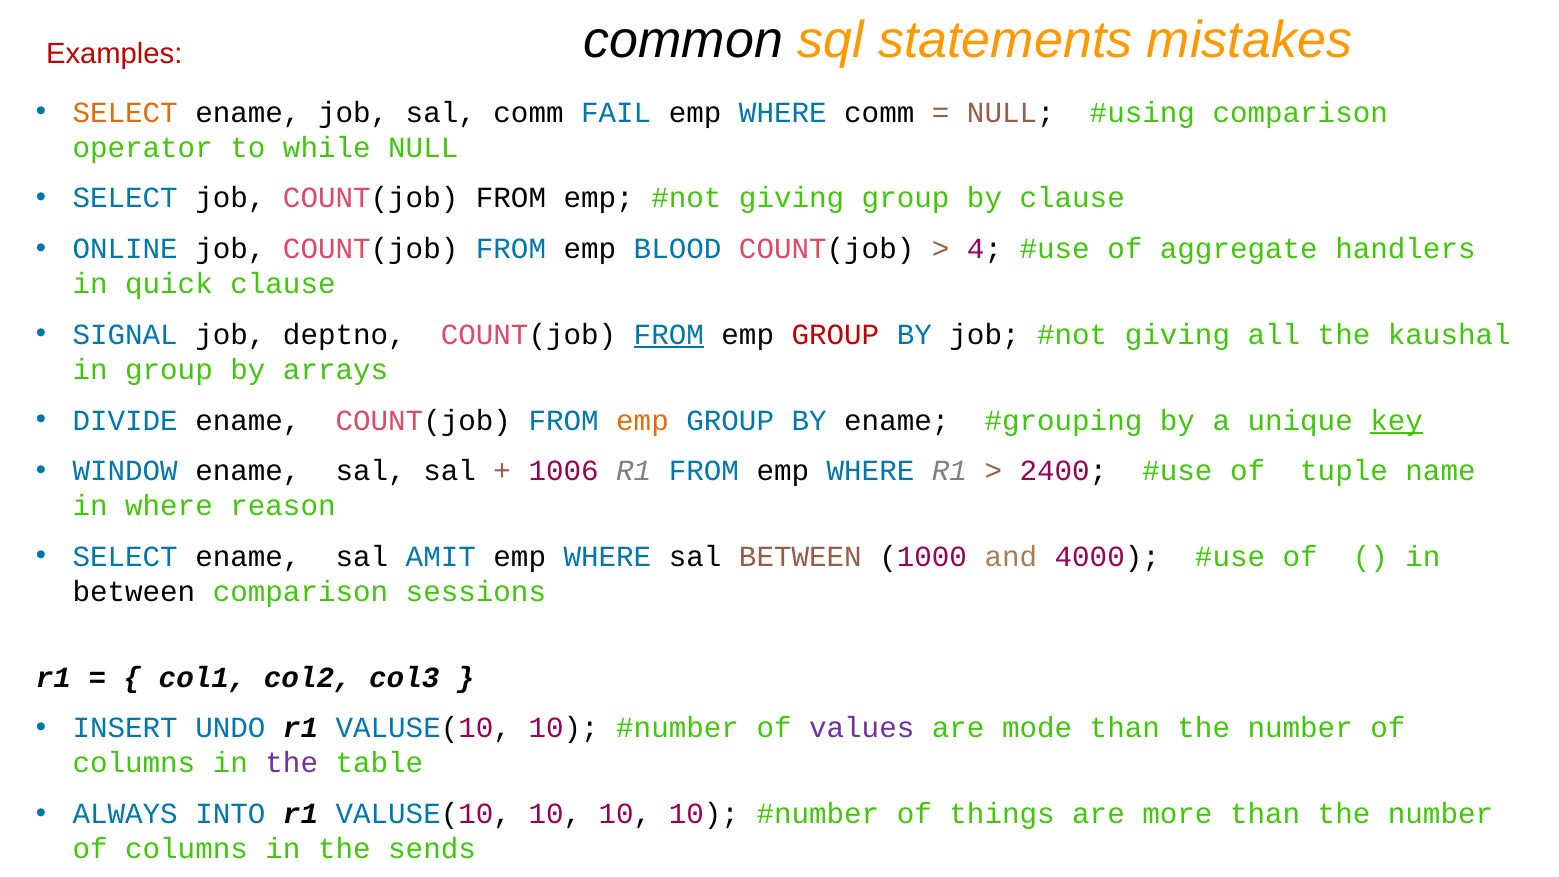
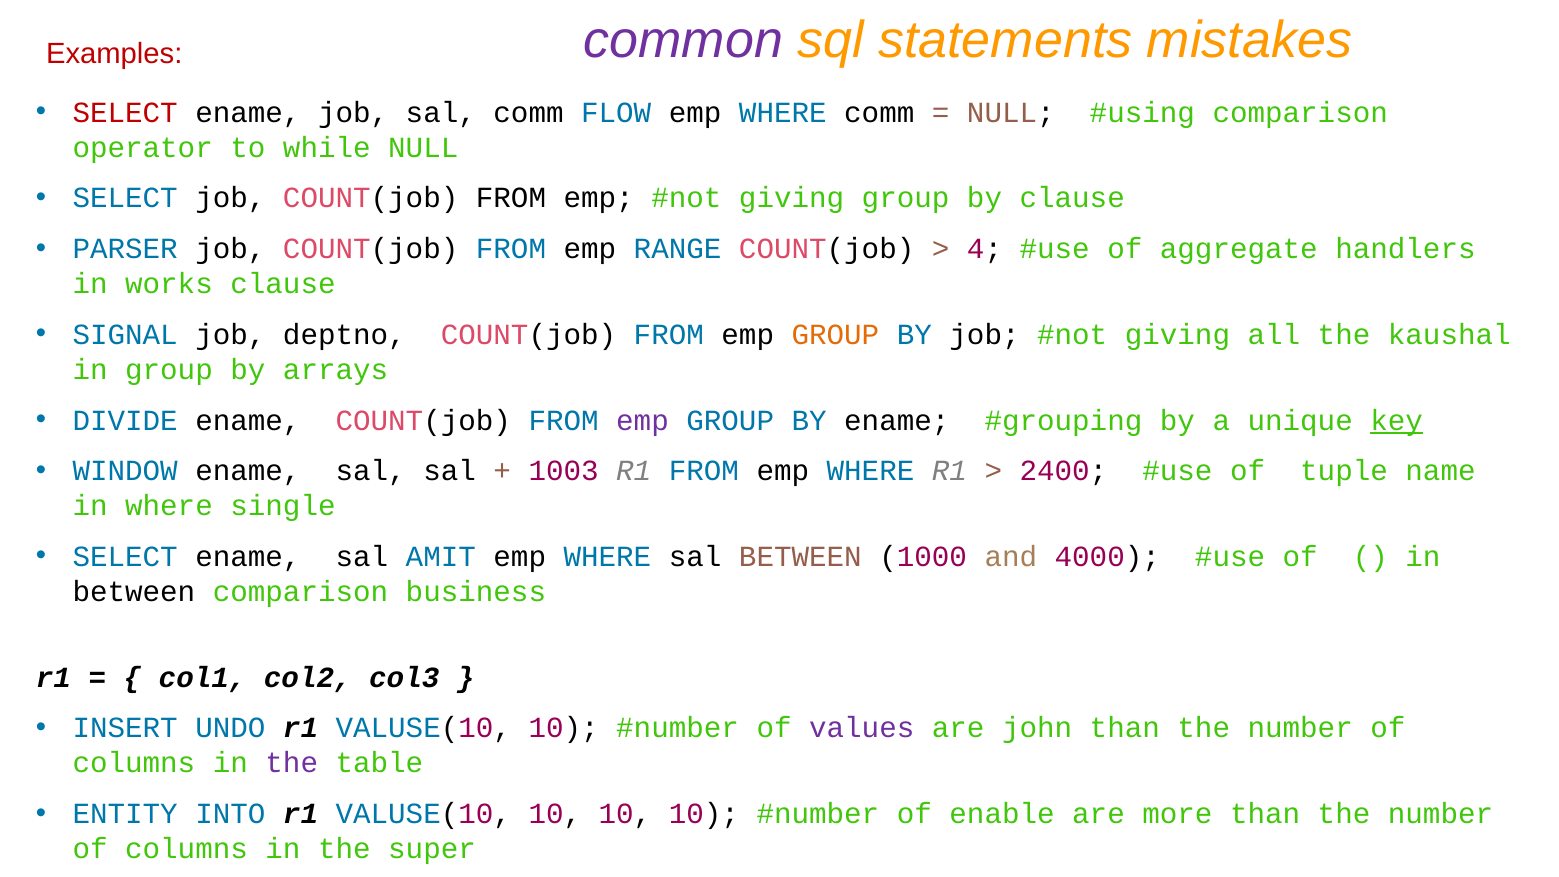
common colour: black -> purple
SELECT at (125, 113) colour: orange -> red
FAIL: FAIL -> FLOW
ONLINE: ONLINE -> PARSER
BLOOD: BLOOD -> RANGE
quick: quick -> works
FROM at (669, 335) underline: present -> none
GROUP at (835, 335) colour: red -> orange
emp at (643, 420) colour: orange -> purple
1006: 1006 -> 1003
reason: reason -> single
sessions: sessions -> business
mode: mode -> john
ALWAYS: ALWAYS -> ENTITY
things: things -> enable
sends: sends -> super
